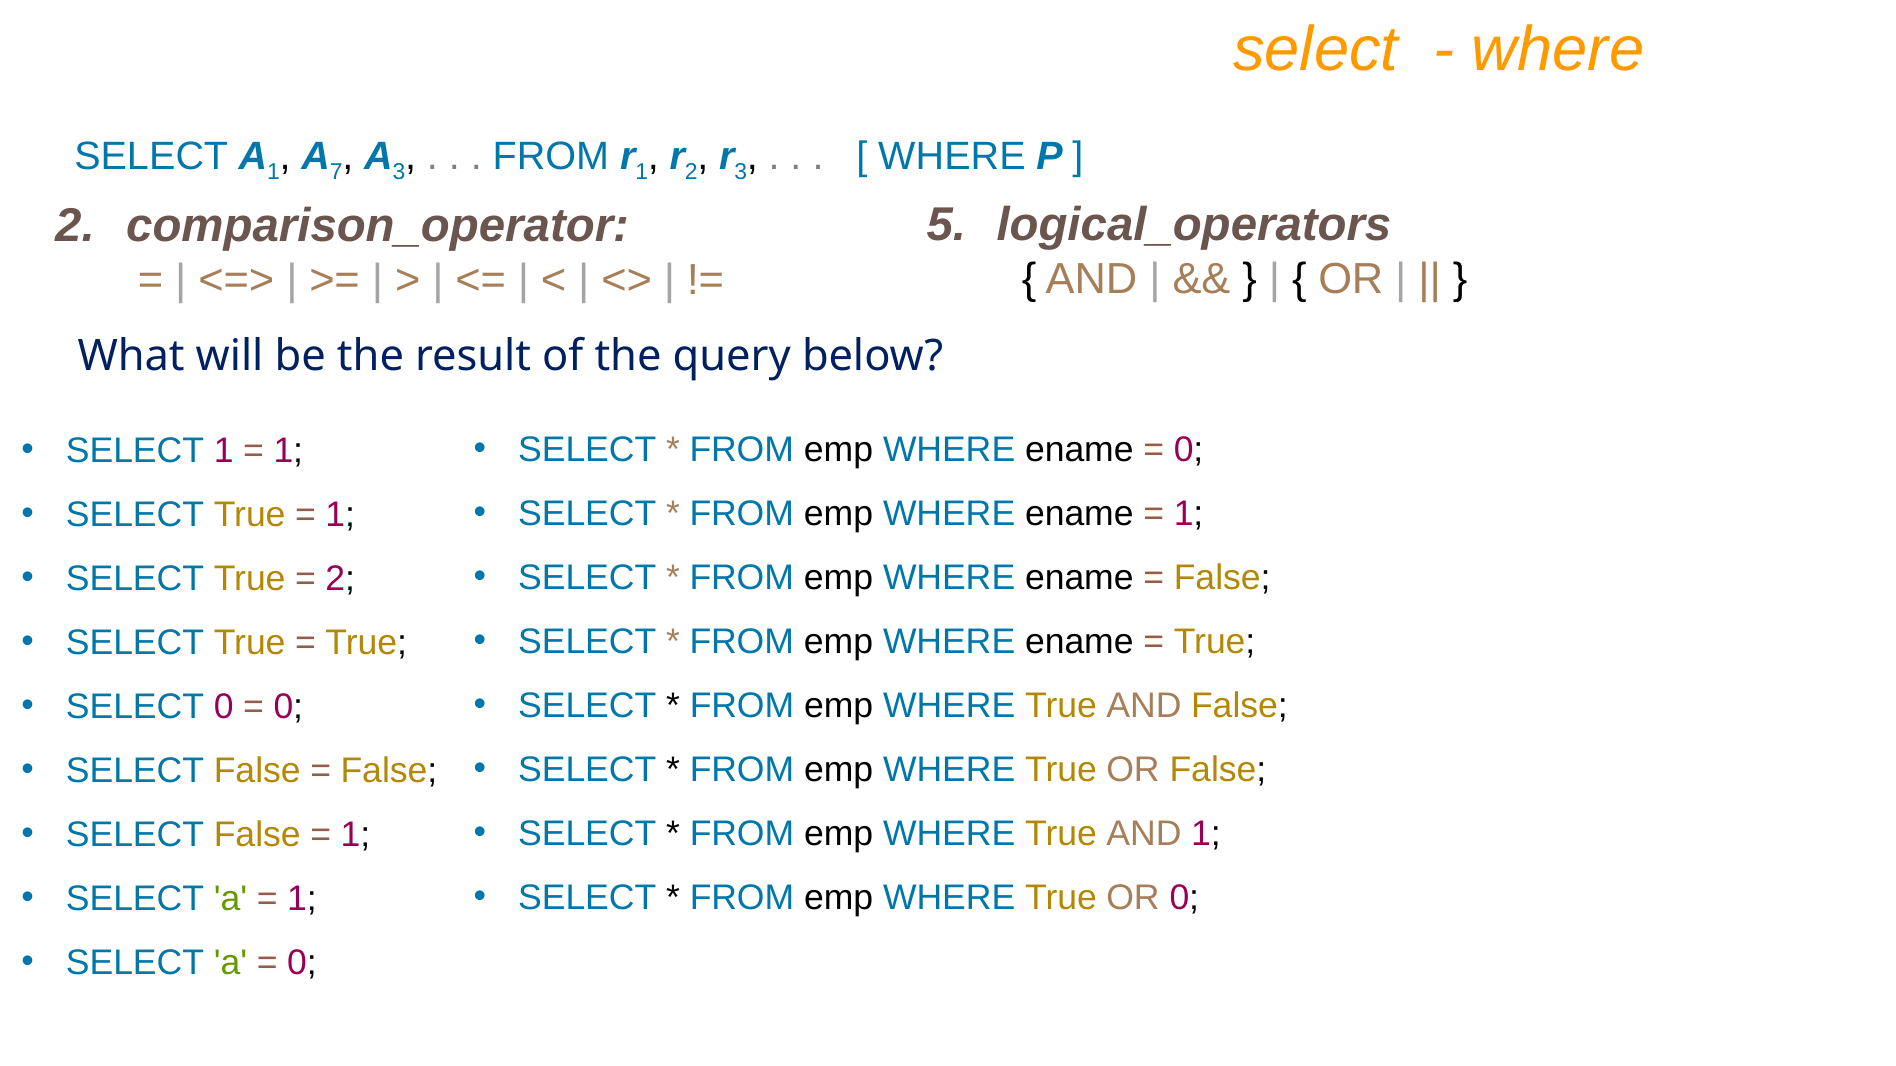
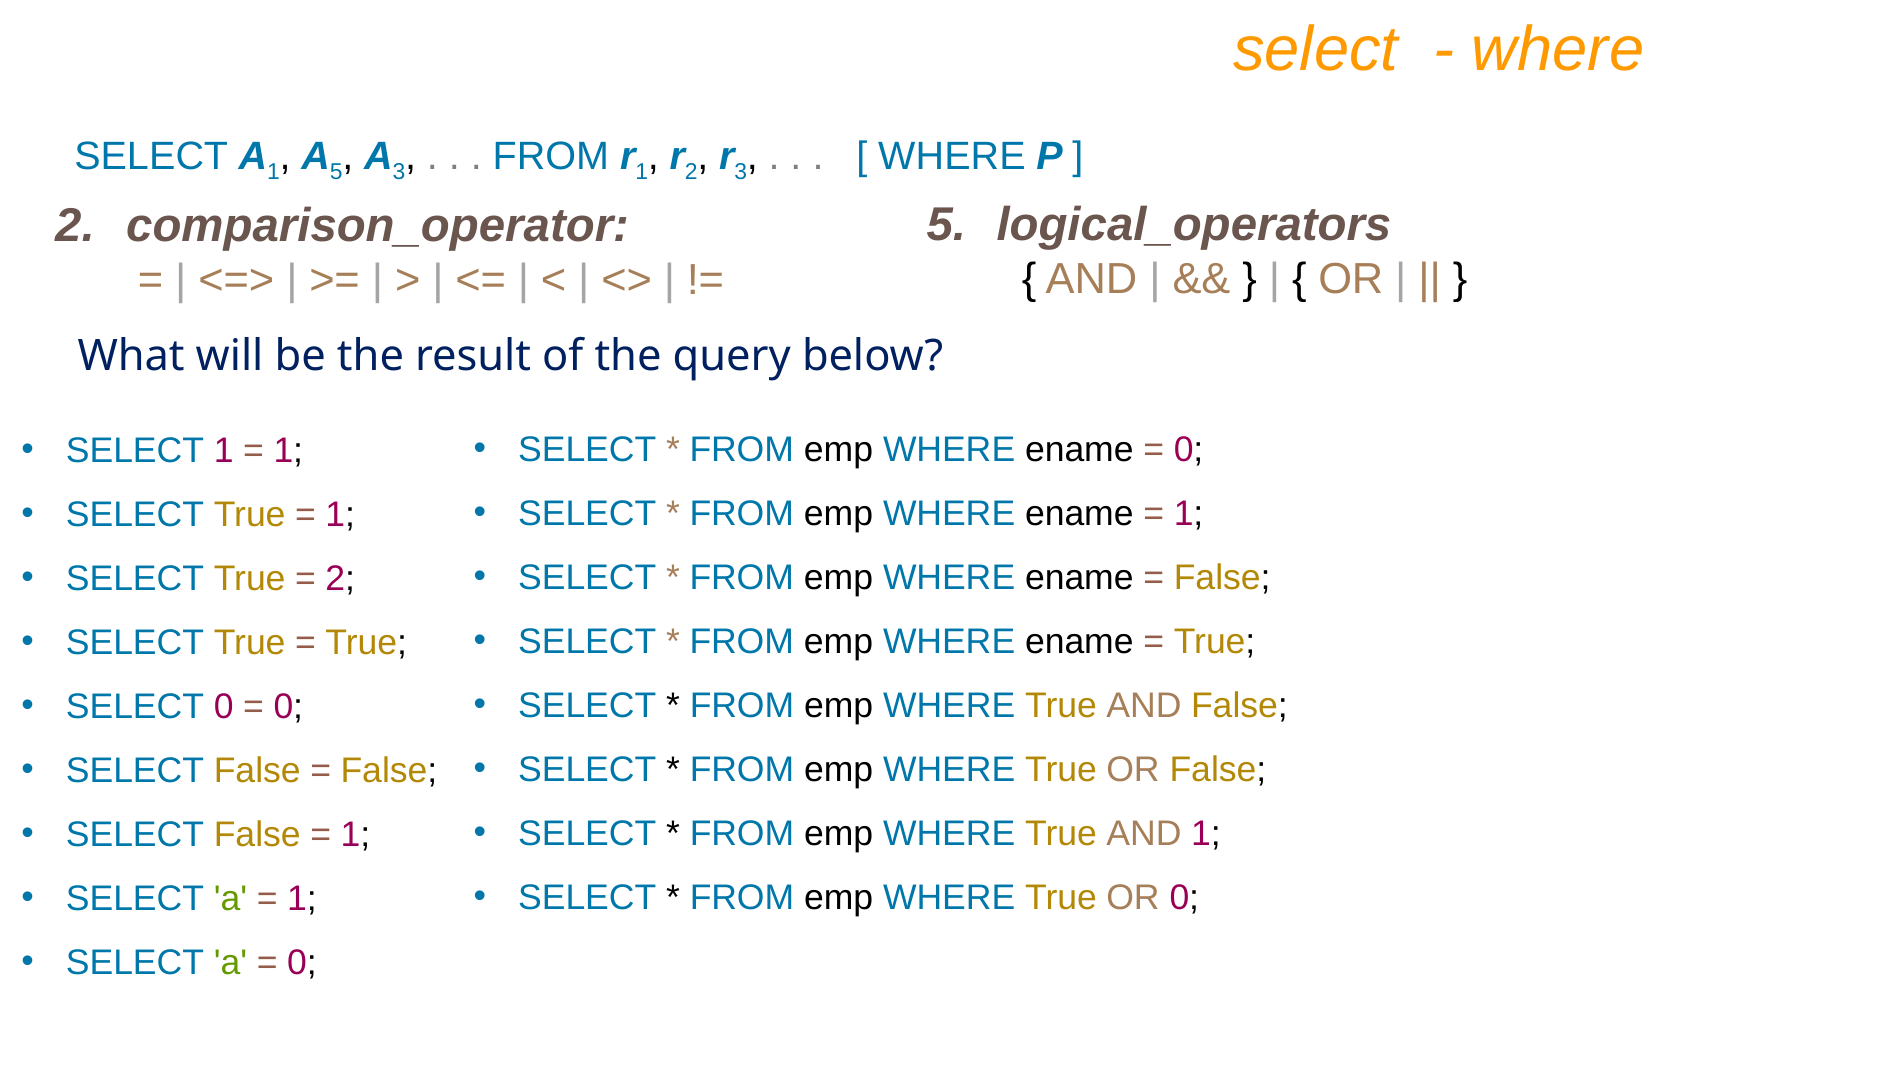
A 7: 7 -> 5
